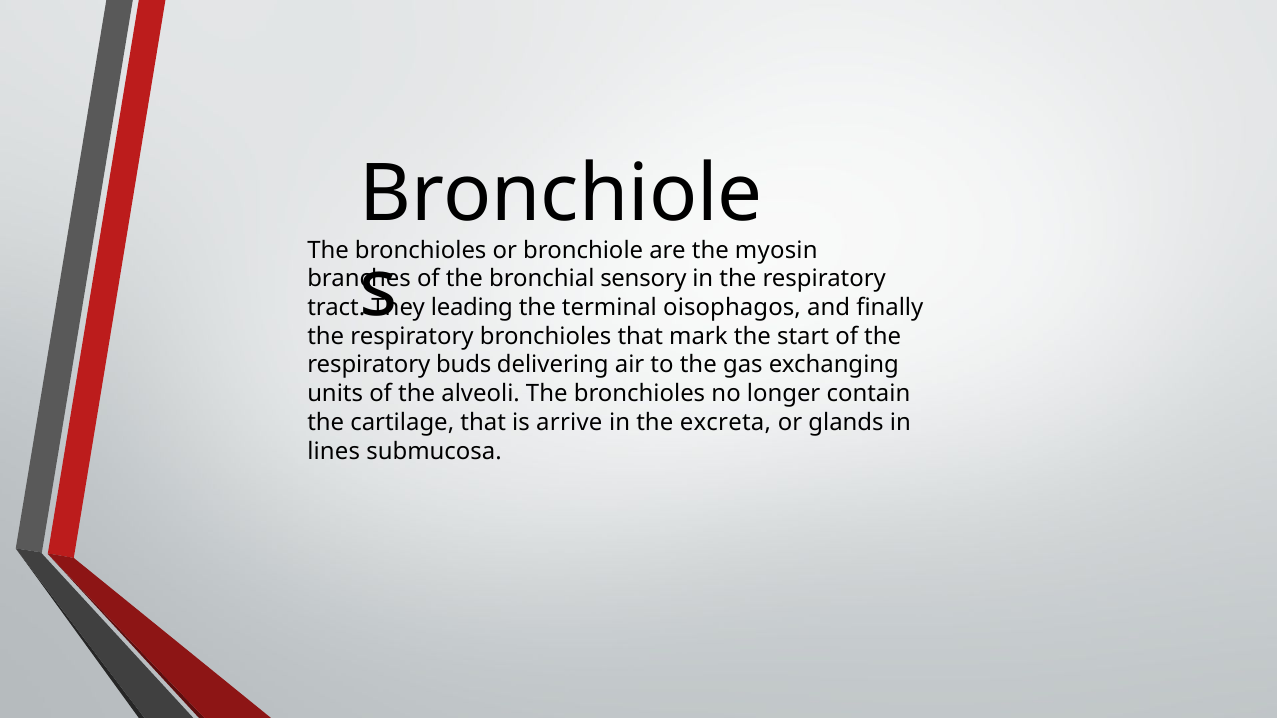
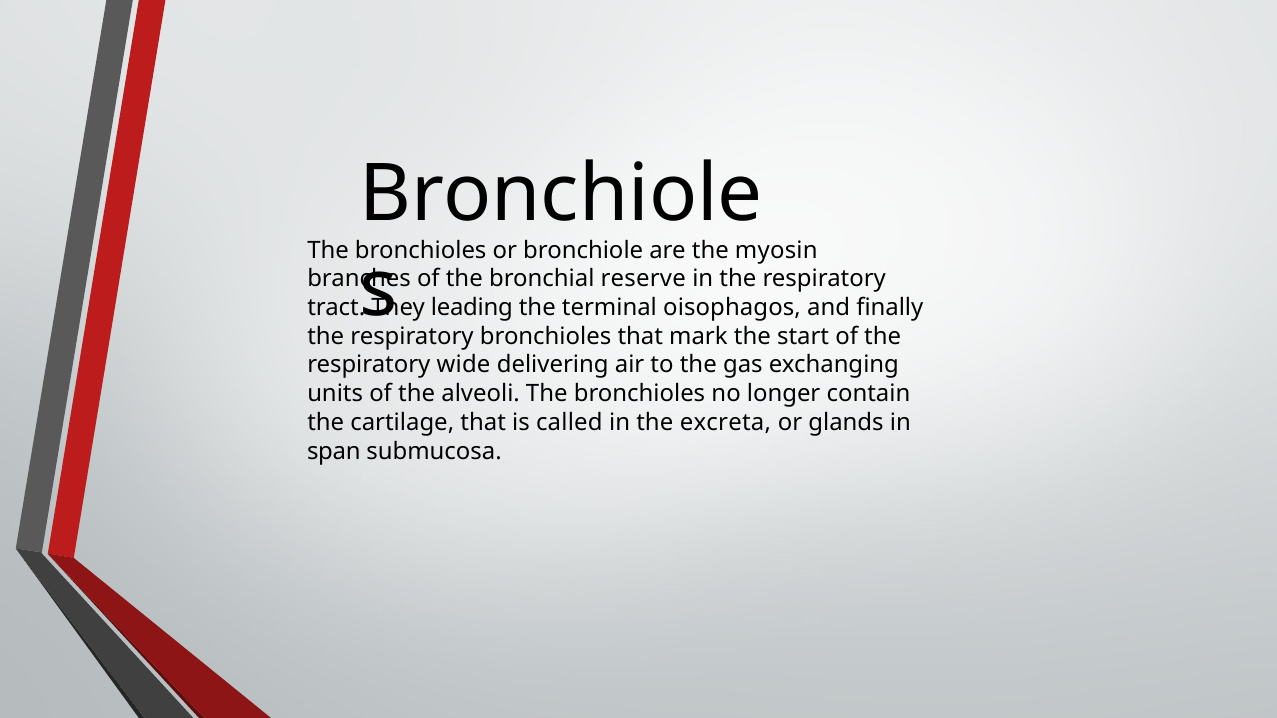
sensory: sensory -> reserve
buds: buds -> wide
arrive: arrive -> called
lines: lines -> span
